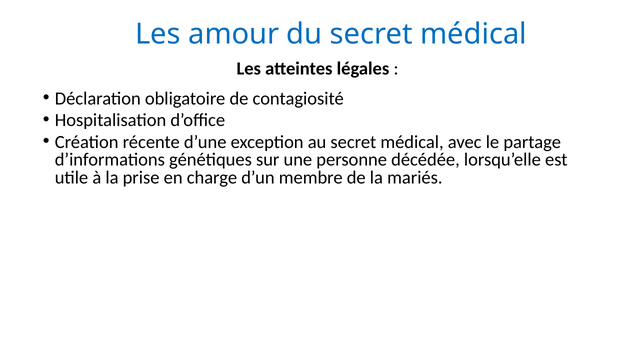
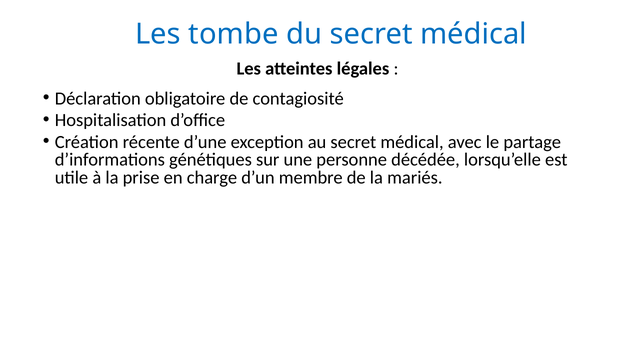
amour: amour -> tombe
